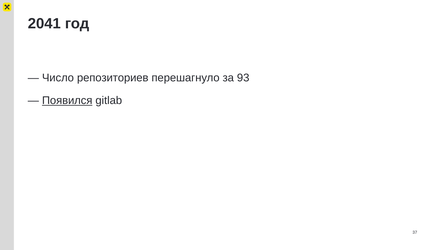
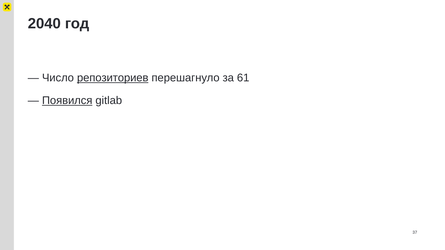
2041: 2041 -> 2040
репозиториев underline: none -> present
93: 93 -> 61
